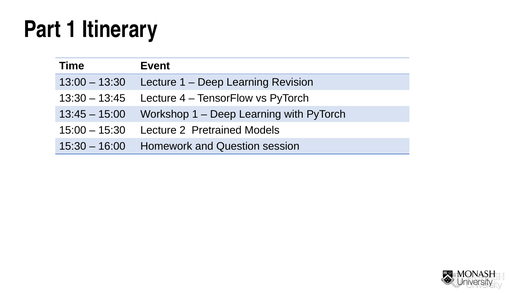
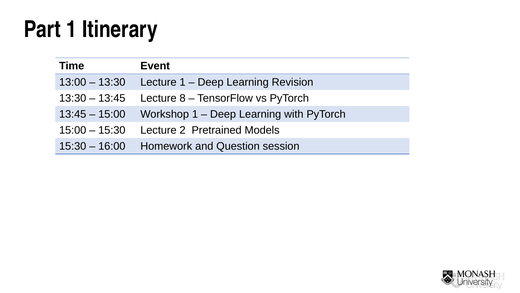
4: 4 -> 8
